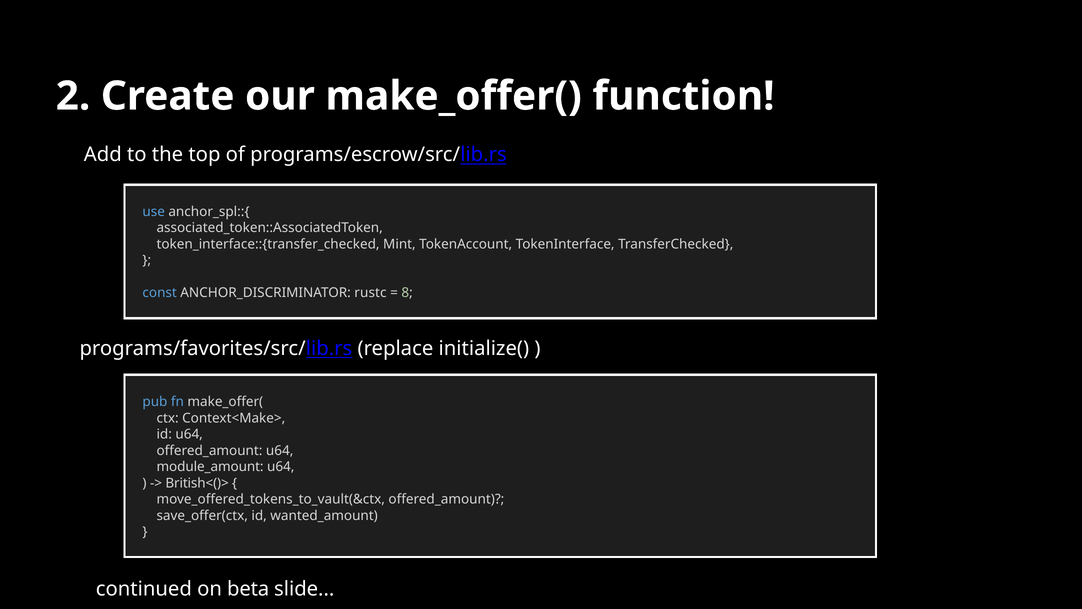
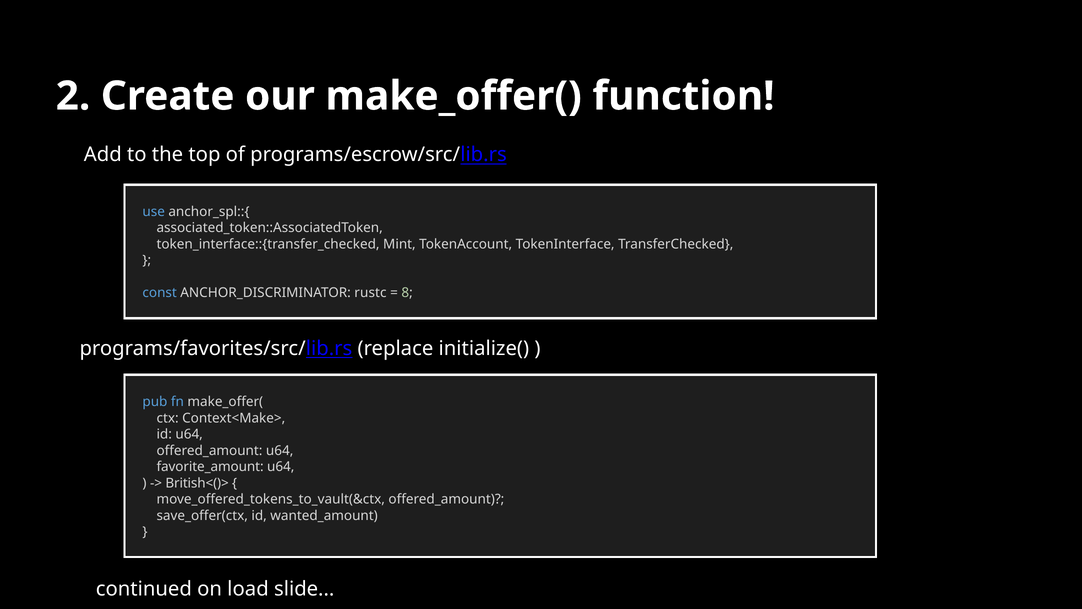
module_amount: module_amount -> favorite_amount
beta: beta -> load
